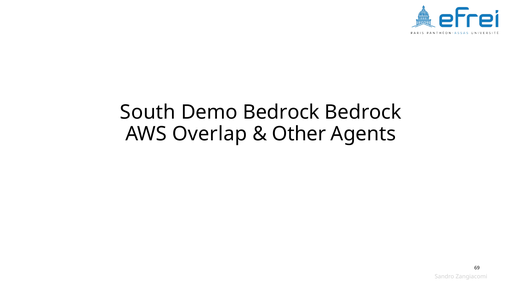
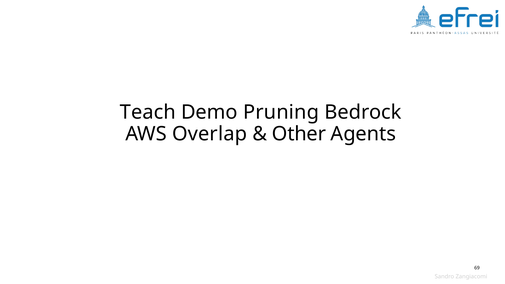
South: South -> Teach
Demo Bedrock: Bedrock -> Pruning
